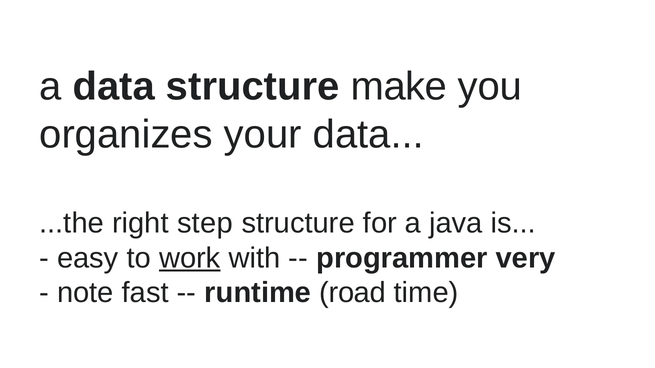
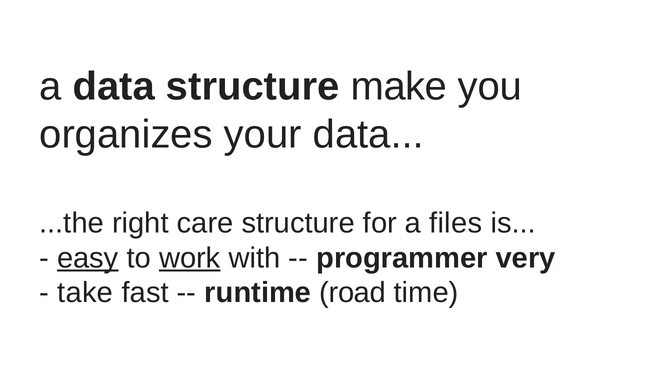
step: step -> care
java: java -> files
easy underline: none -> present
note: note -> take
